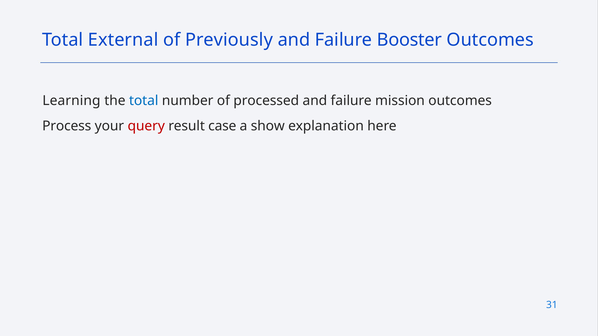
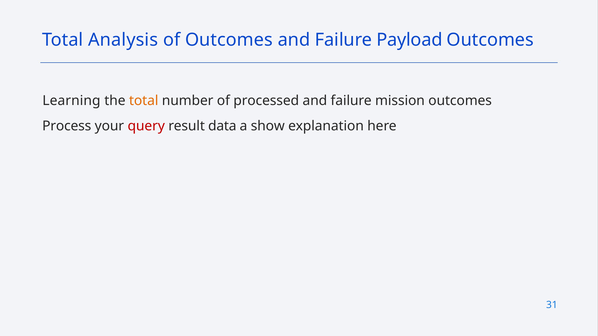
External: External -> Analysis
of Previously: Previously -> Outcomes
Booster: Booster -> Payload
total at (144, 101) colour: blue -> orange
case: case -> data
